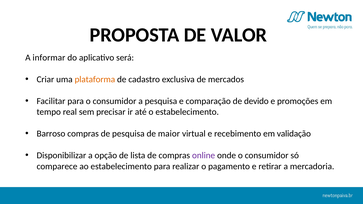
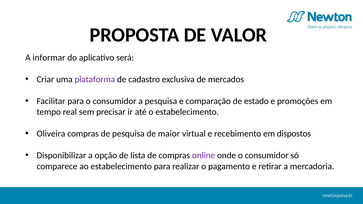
plataforma colour: orange -> purple
devido: devido -> estado
Barroso: Barroso -> Oliveira
validação: validação -> dispostos
